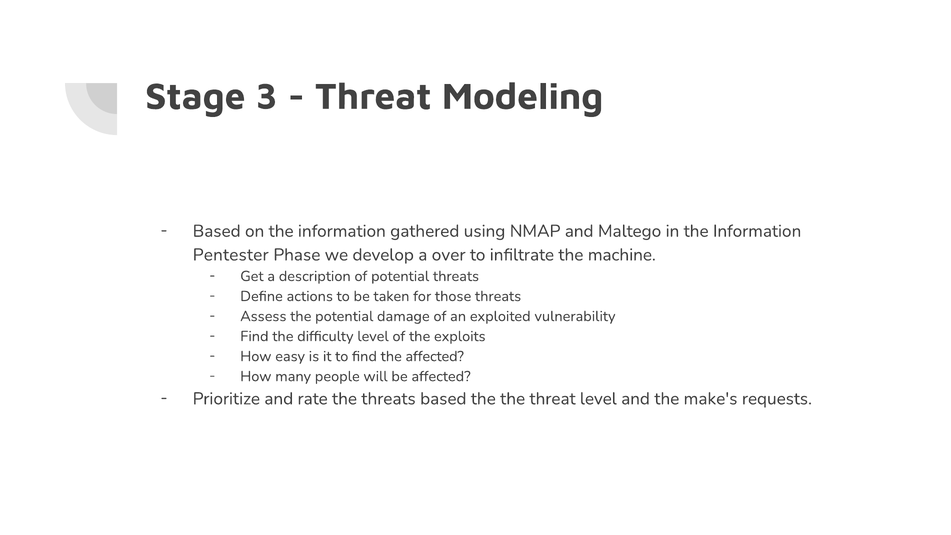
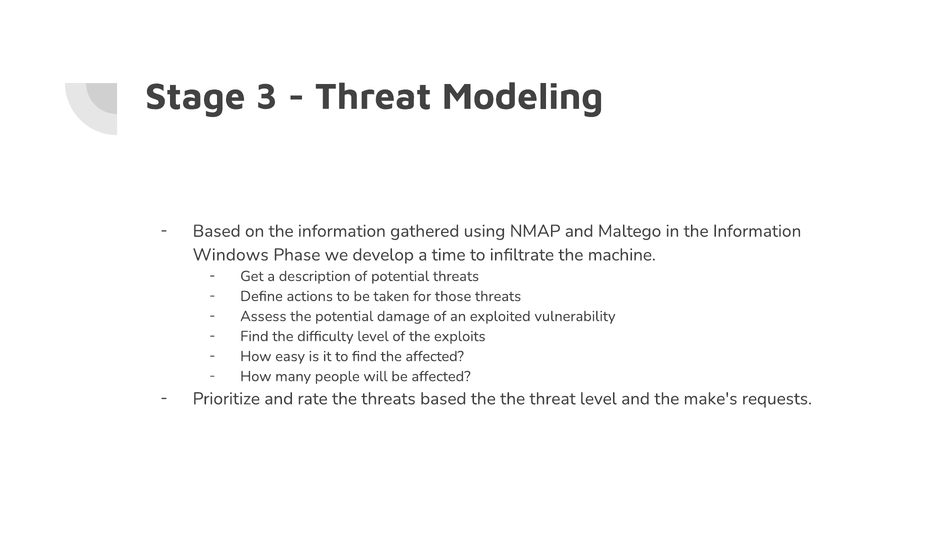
Pentester: Pentester -> Windows
over: over -> time
